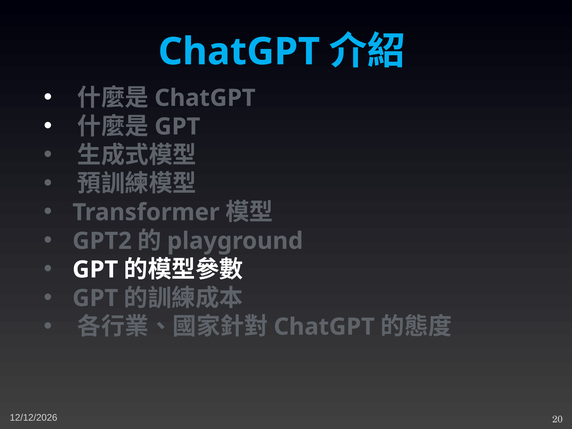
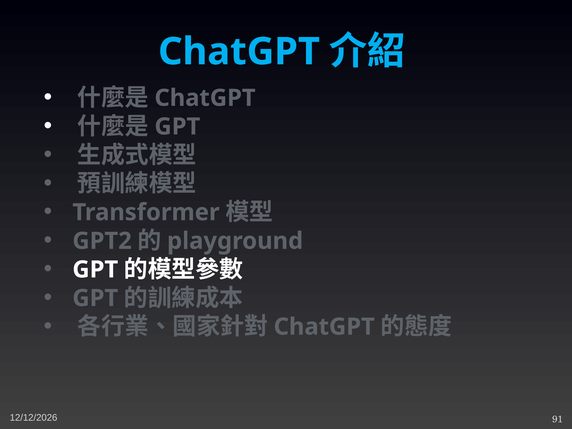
20: 20 -> 91
